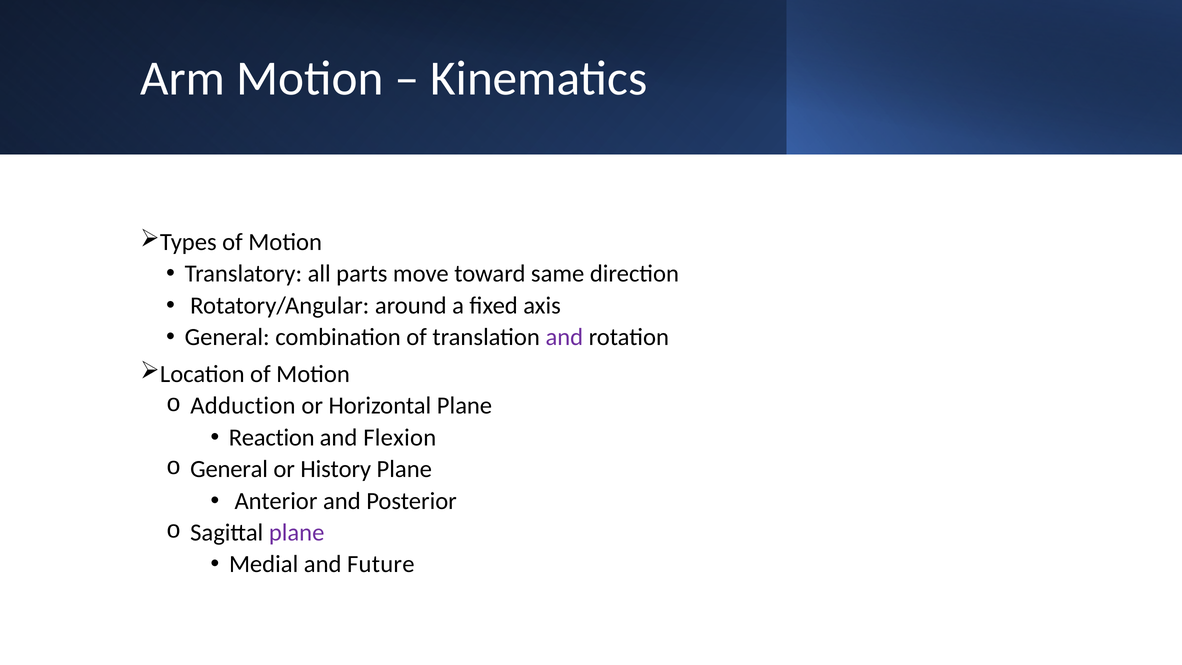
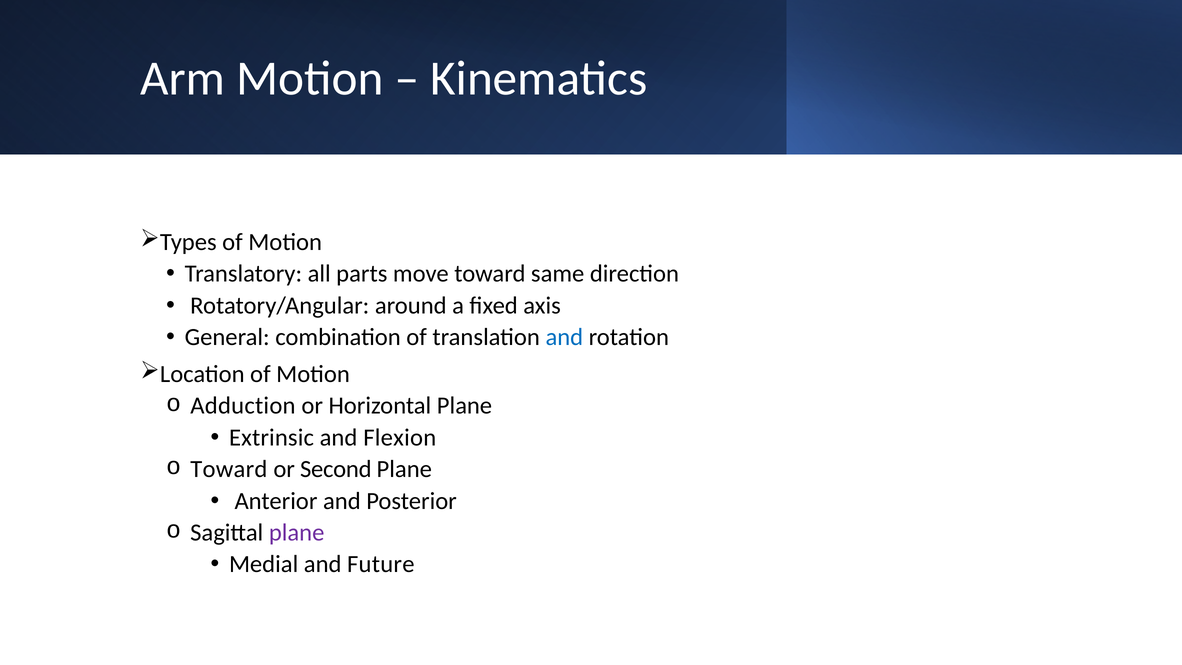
and at (564, 337) colour: purple -> blue
Reaction: Reaction -> Extrinsic
General at (229, 469): General -> Toward
History: History -> Second
